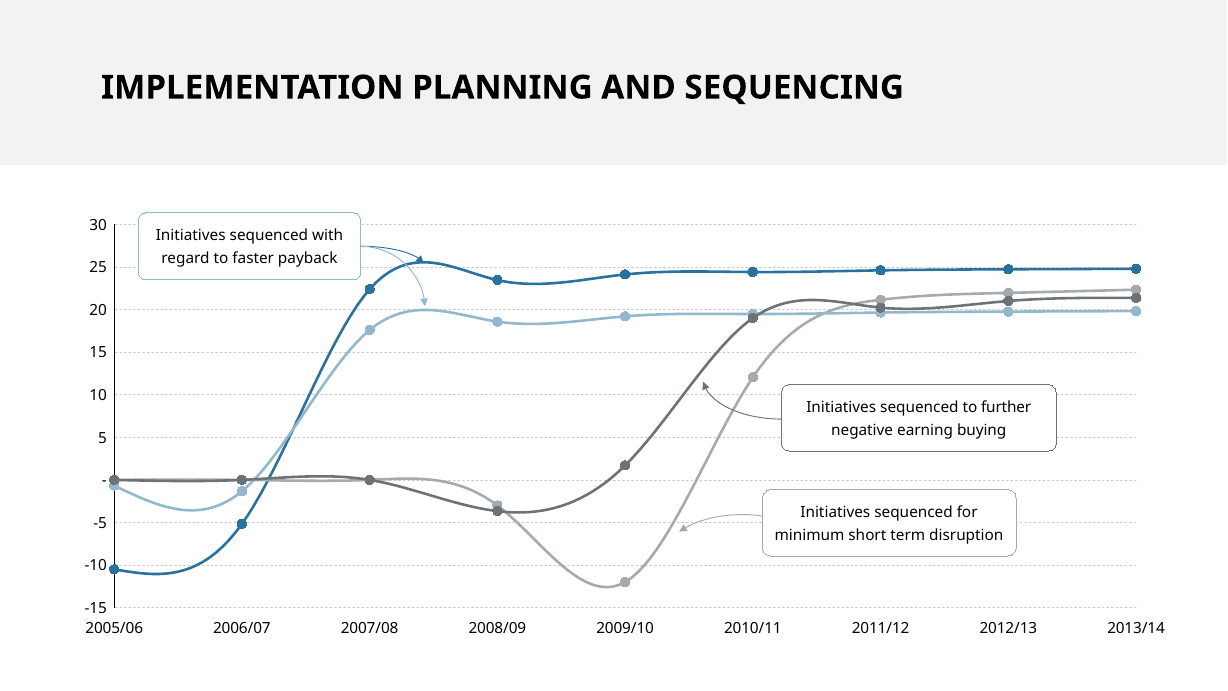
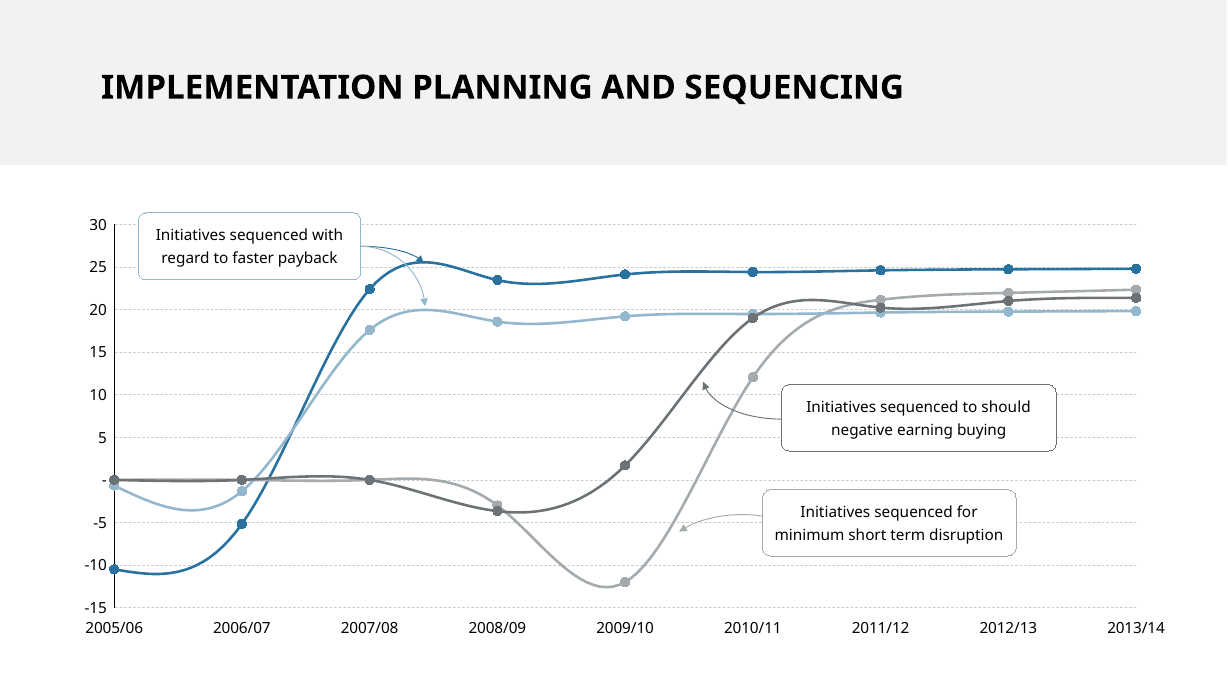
further: further -> should
